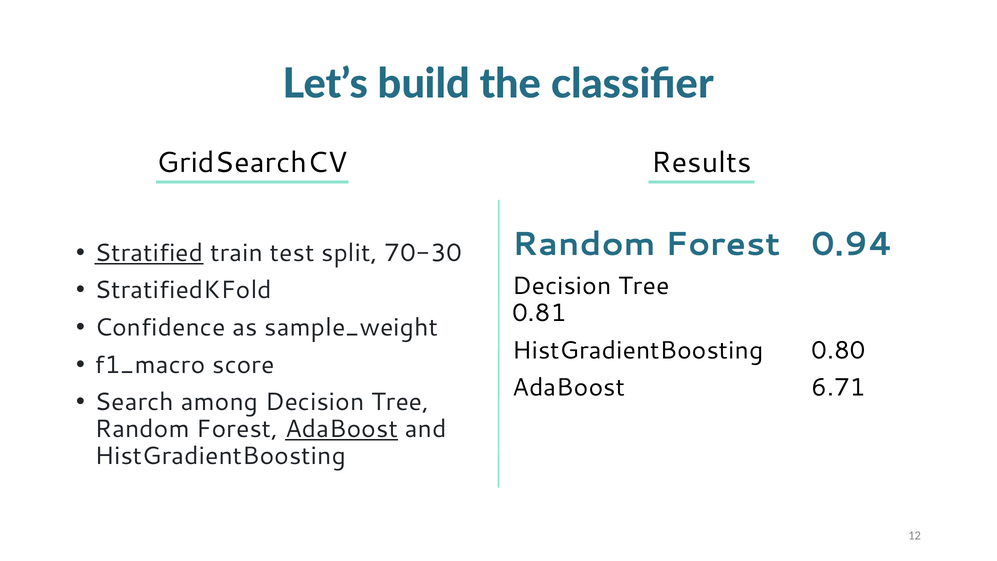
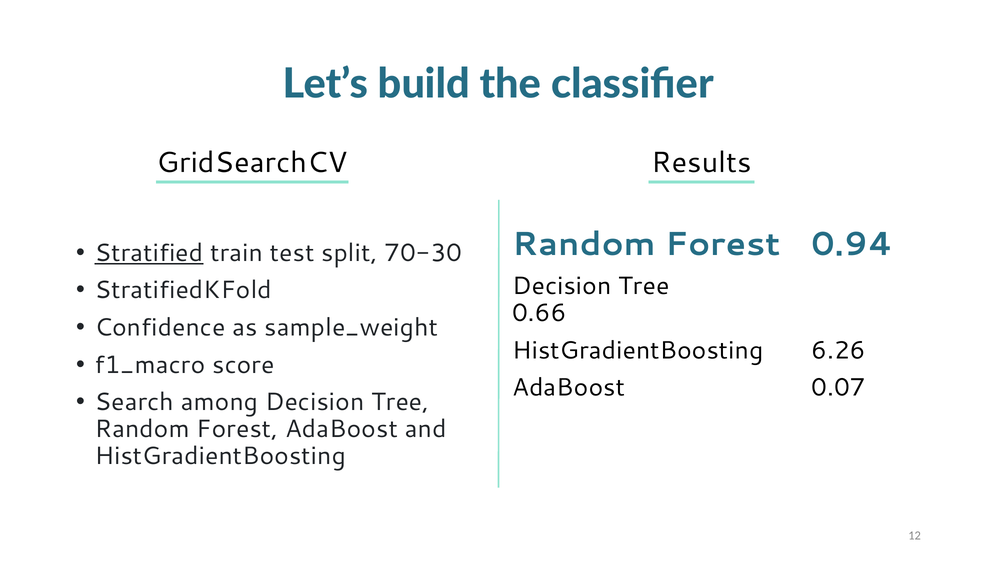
0.81: 0.81 -> 0.66
0.80: 0.80 -> 6.26
6.71: 6.71 -> 0.07
AdaBoost at (342, 429) underline: present -> none
